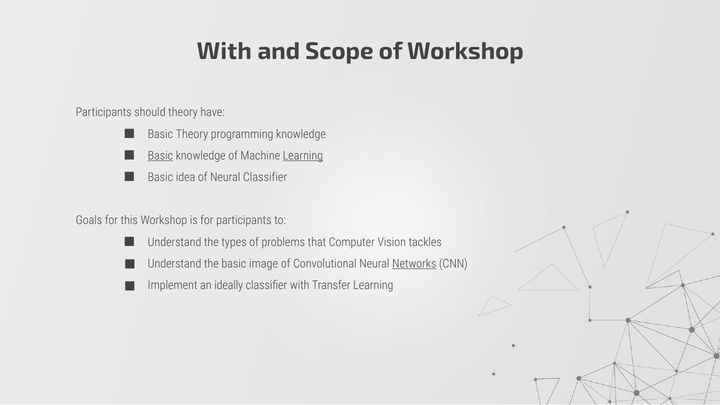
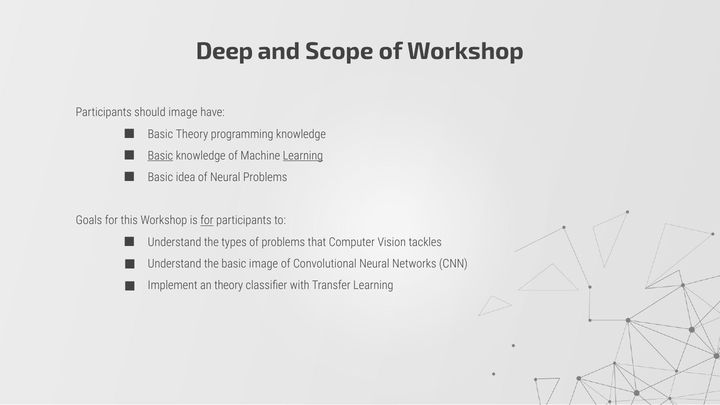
With at (224, 51): With -> Deep
should theory: theory -> image
Neural Classifier: Classifier -> Problems
for at (207, 221) underline: none -> present
Networks underline: present -> none
an ideally: ideally -> theory
